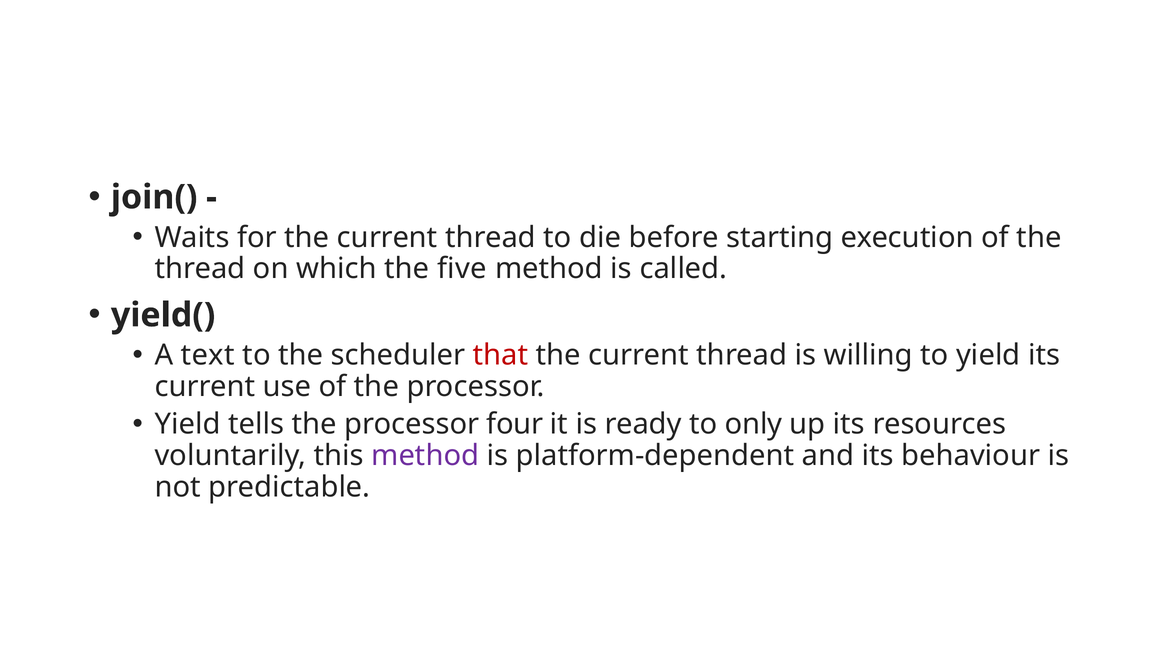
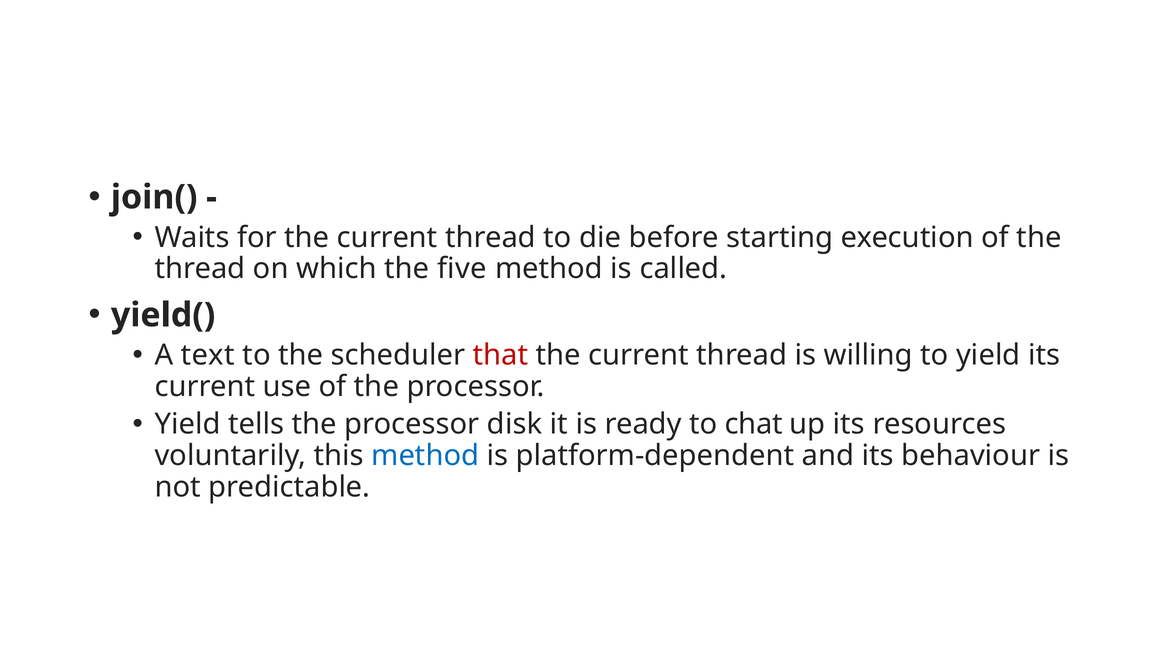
four: four -> disk
only: only -> chat
method at (425, 456) colour: purple -> blue
